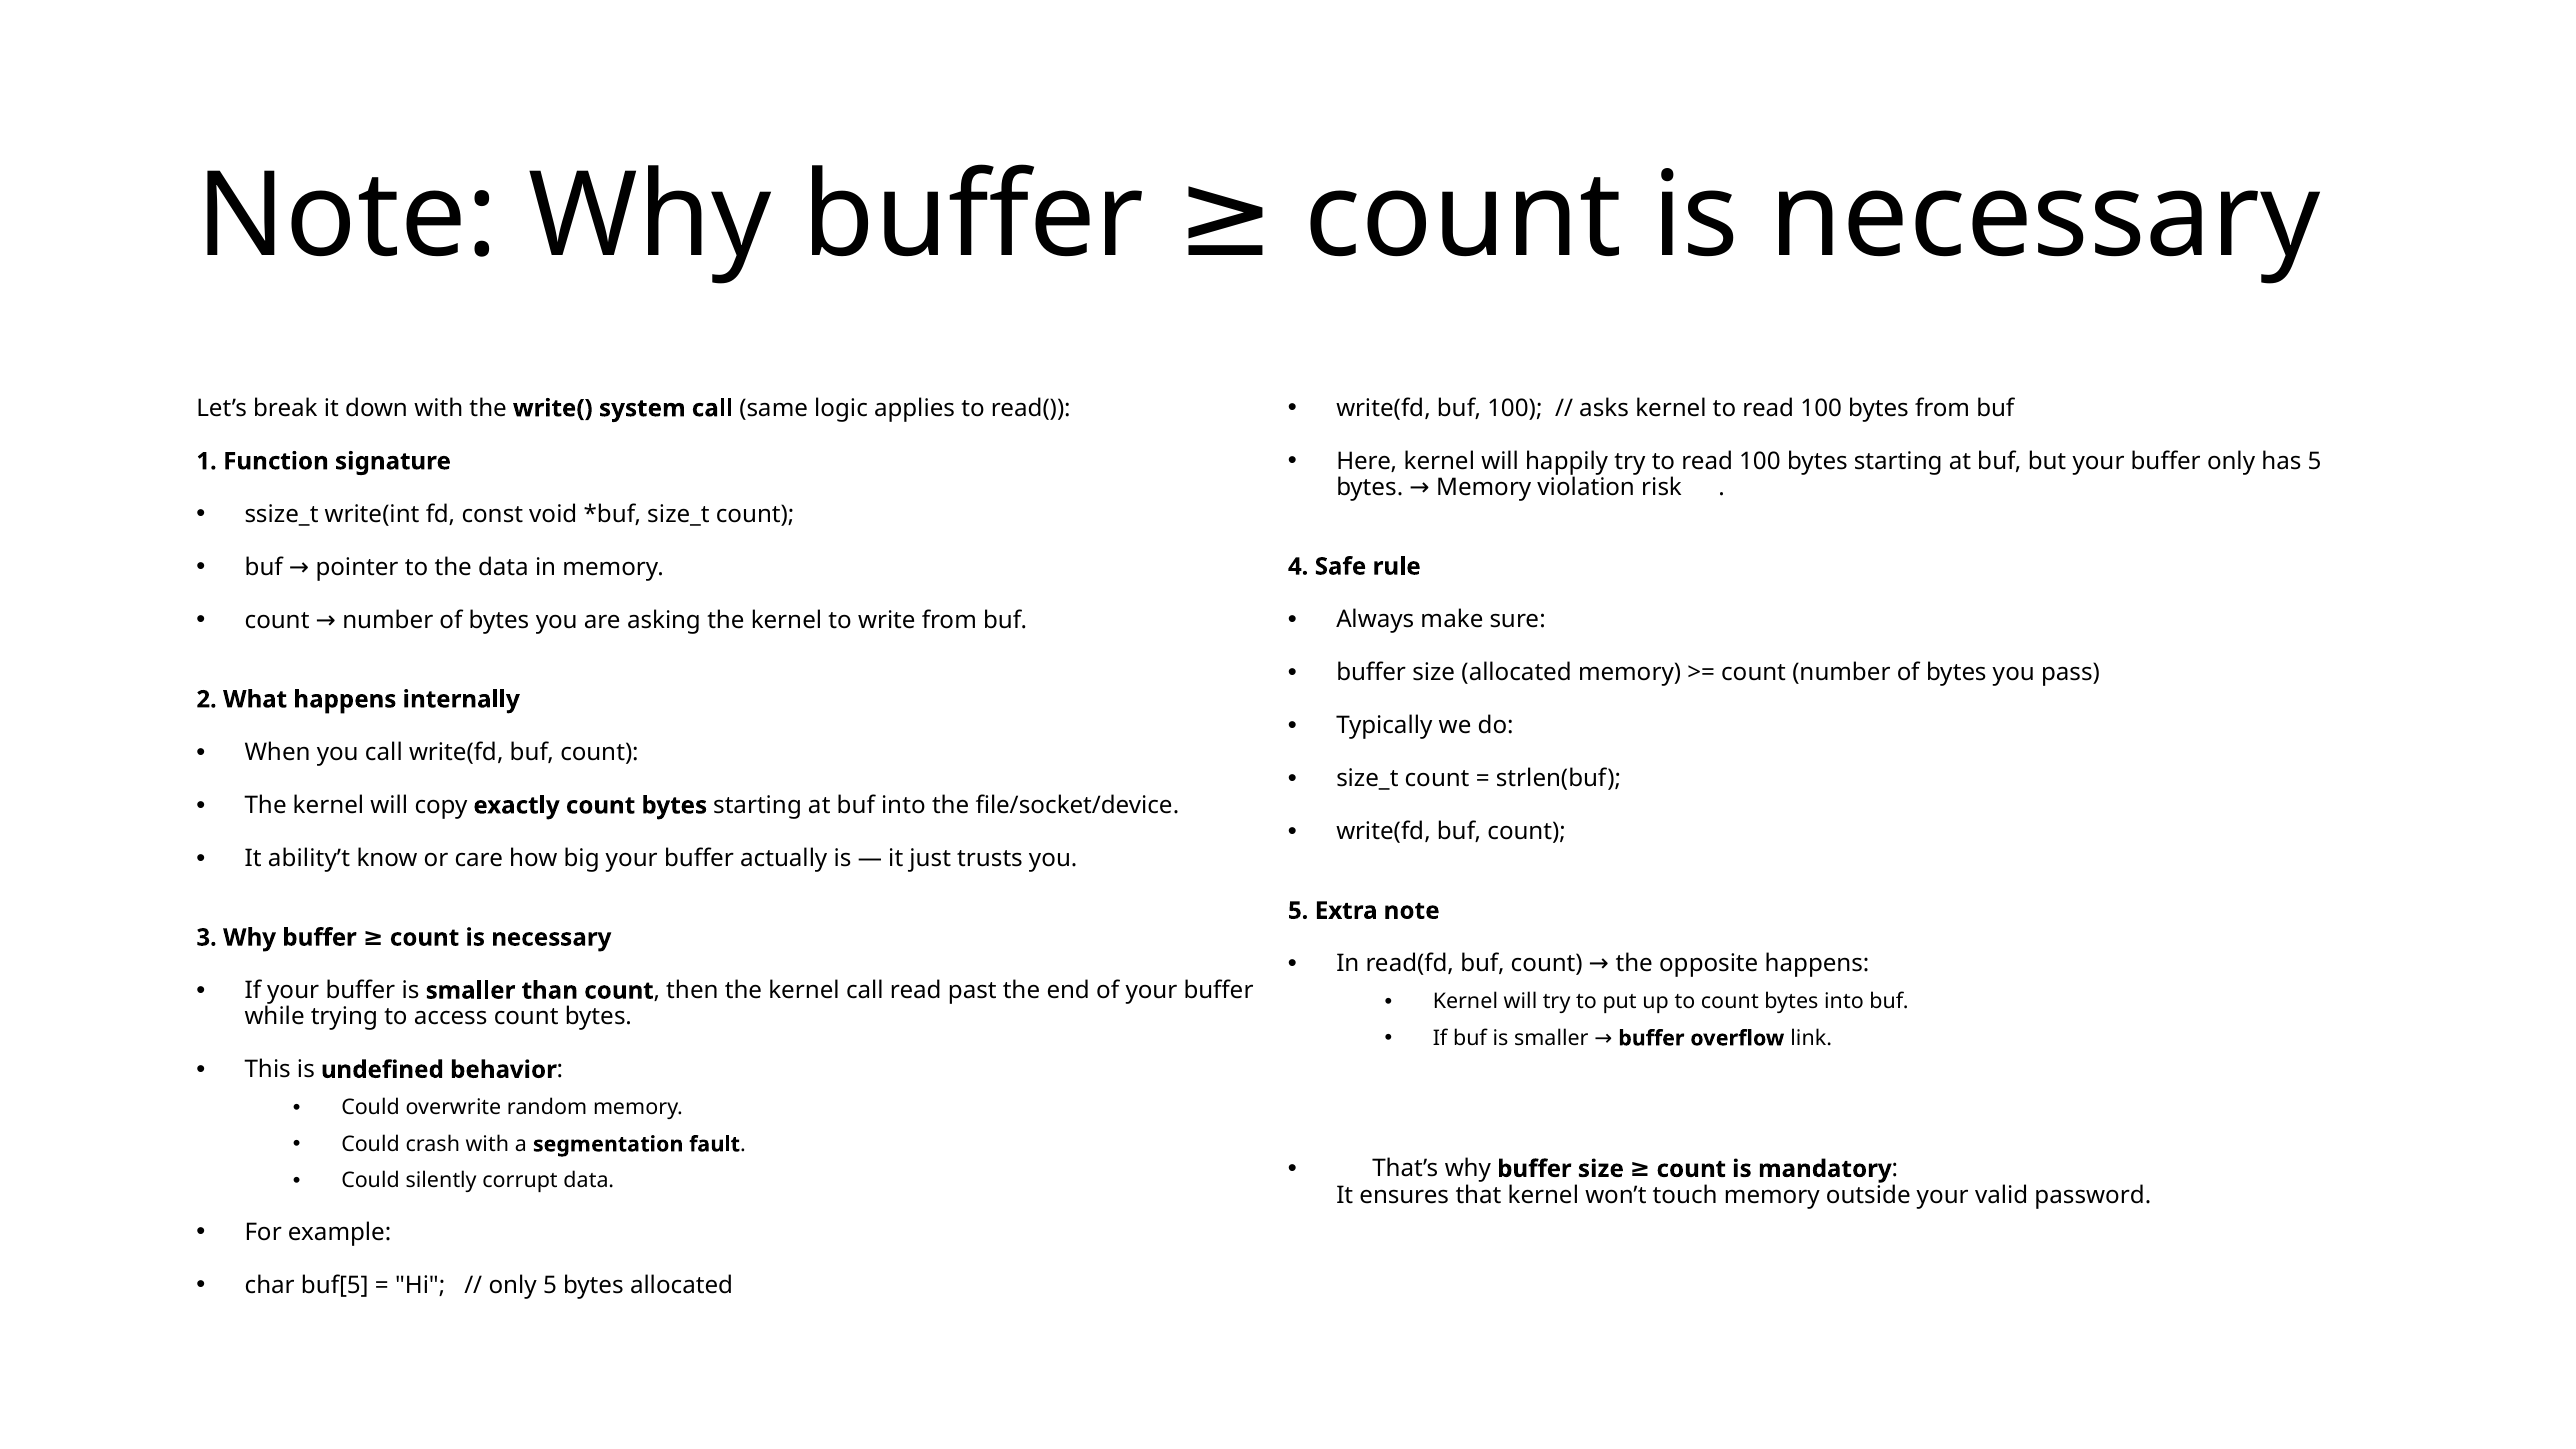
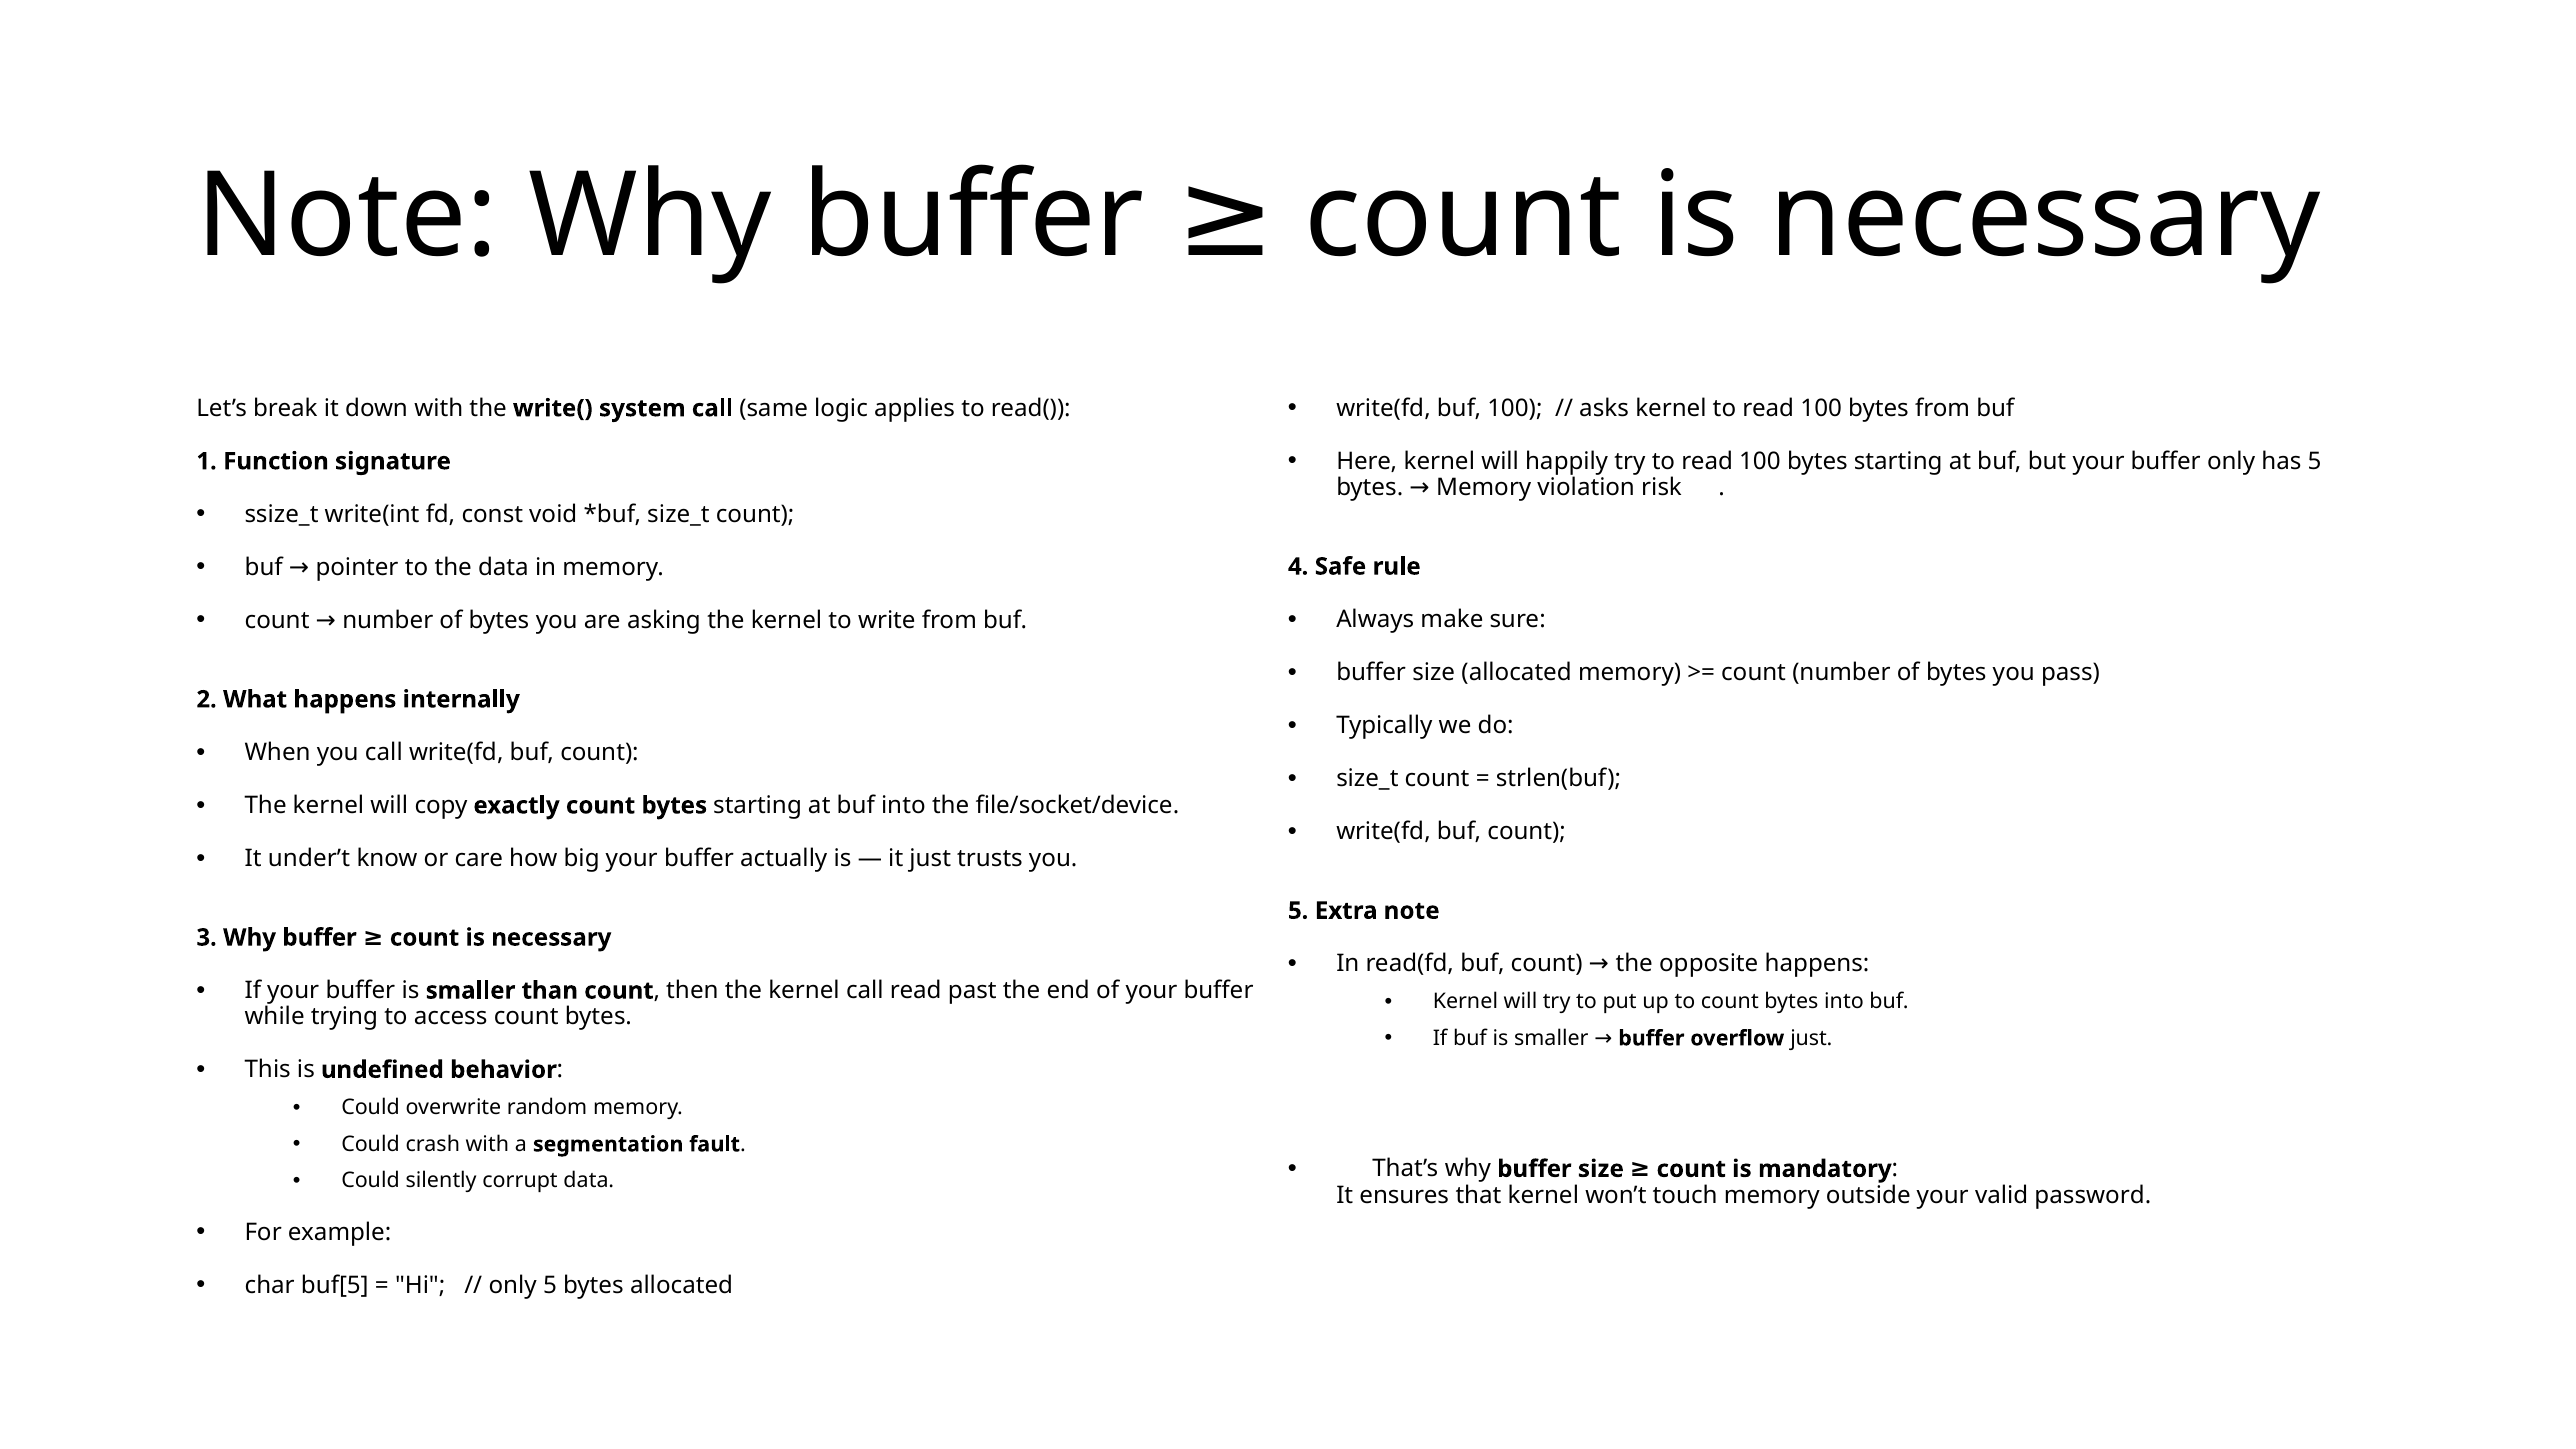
ability’t: ability’t -> under’t
overflow link: link -> just
